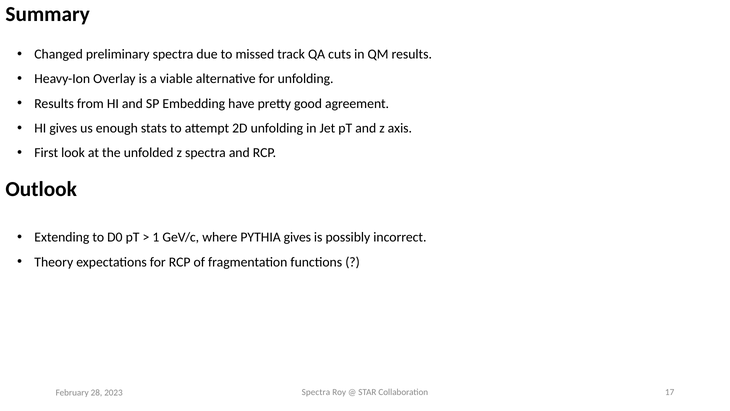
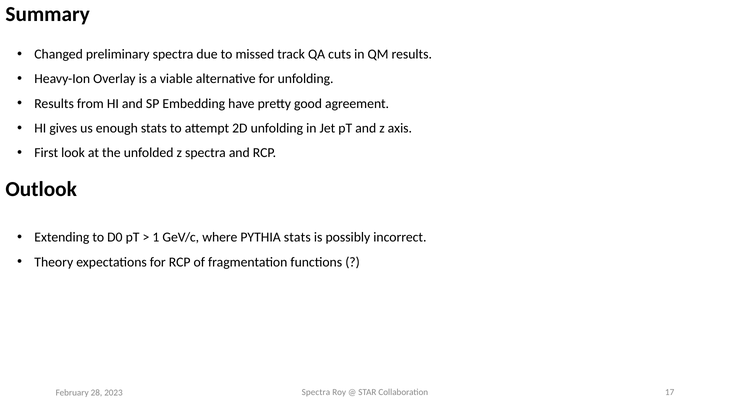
PYTHIA gives: gives -> stats
